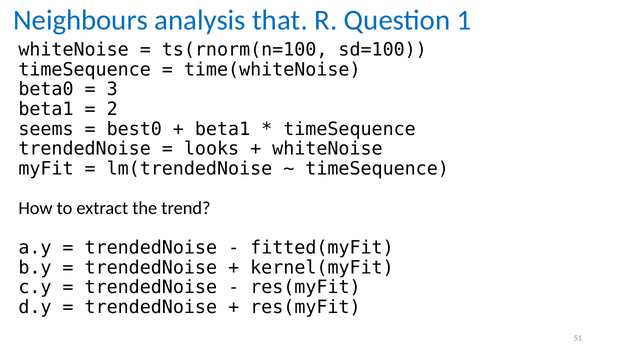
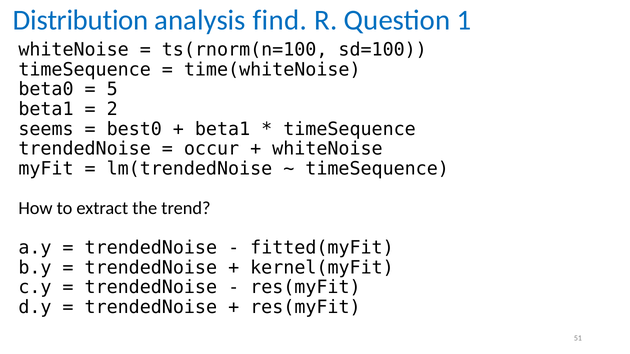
Neighbours: Neighbours -> Distribution
that: that -> find
3: 3 -> 5
looks: looks -> occur
